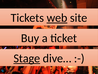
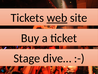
Stage underline: present -> none
